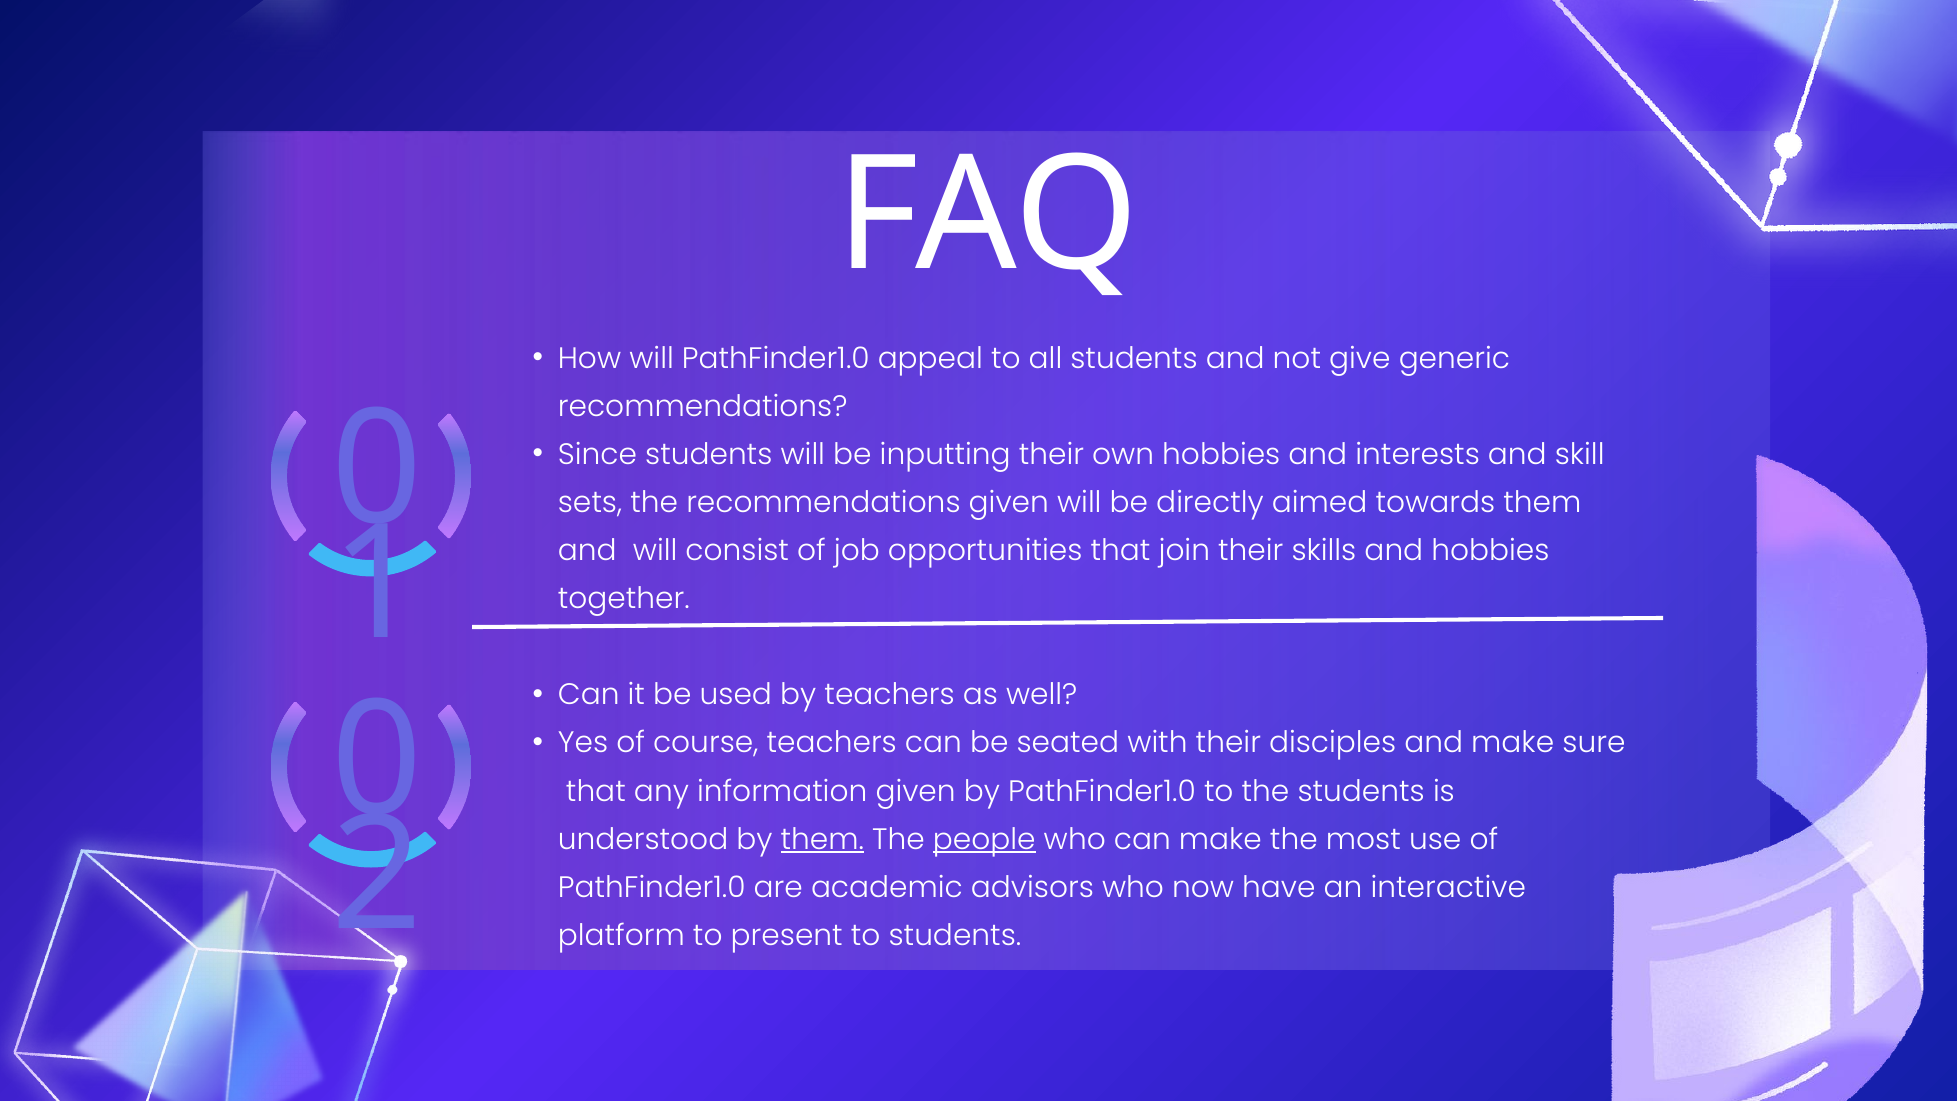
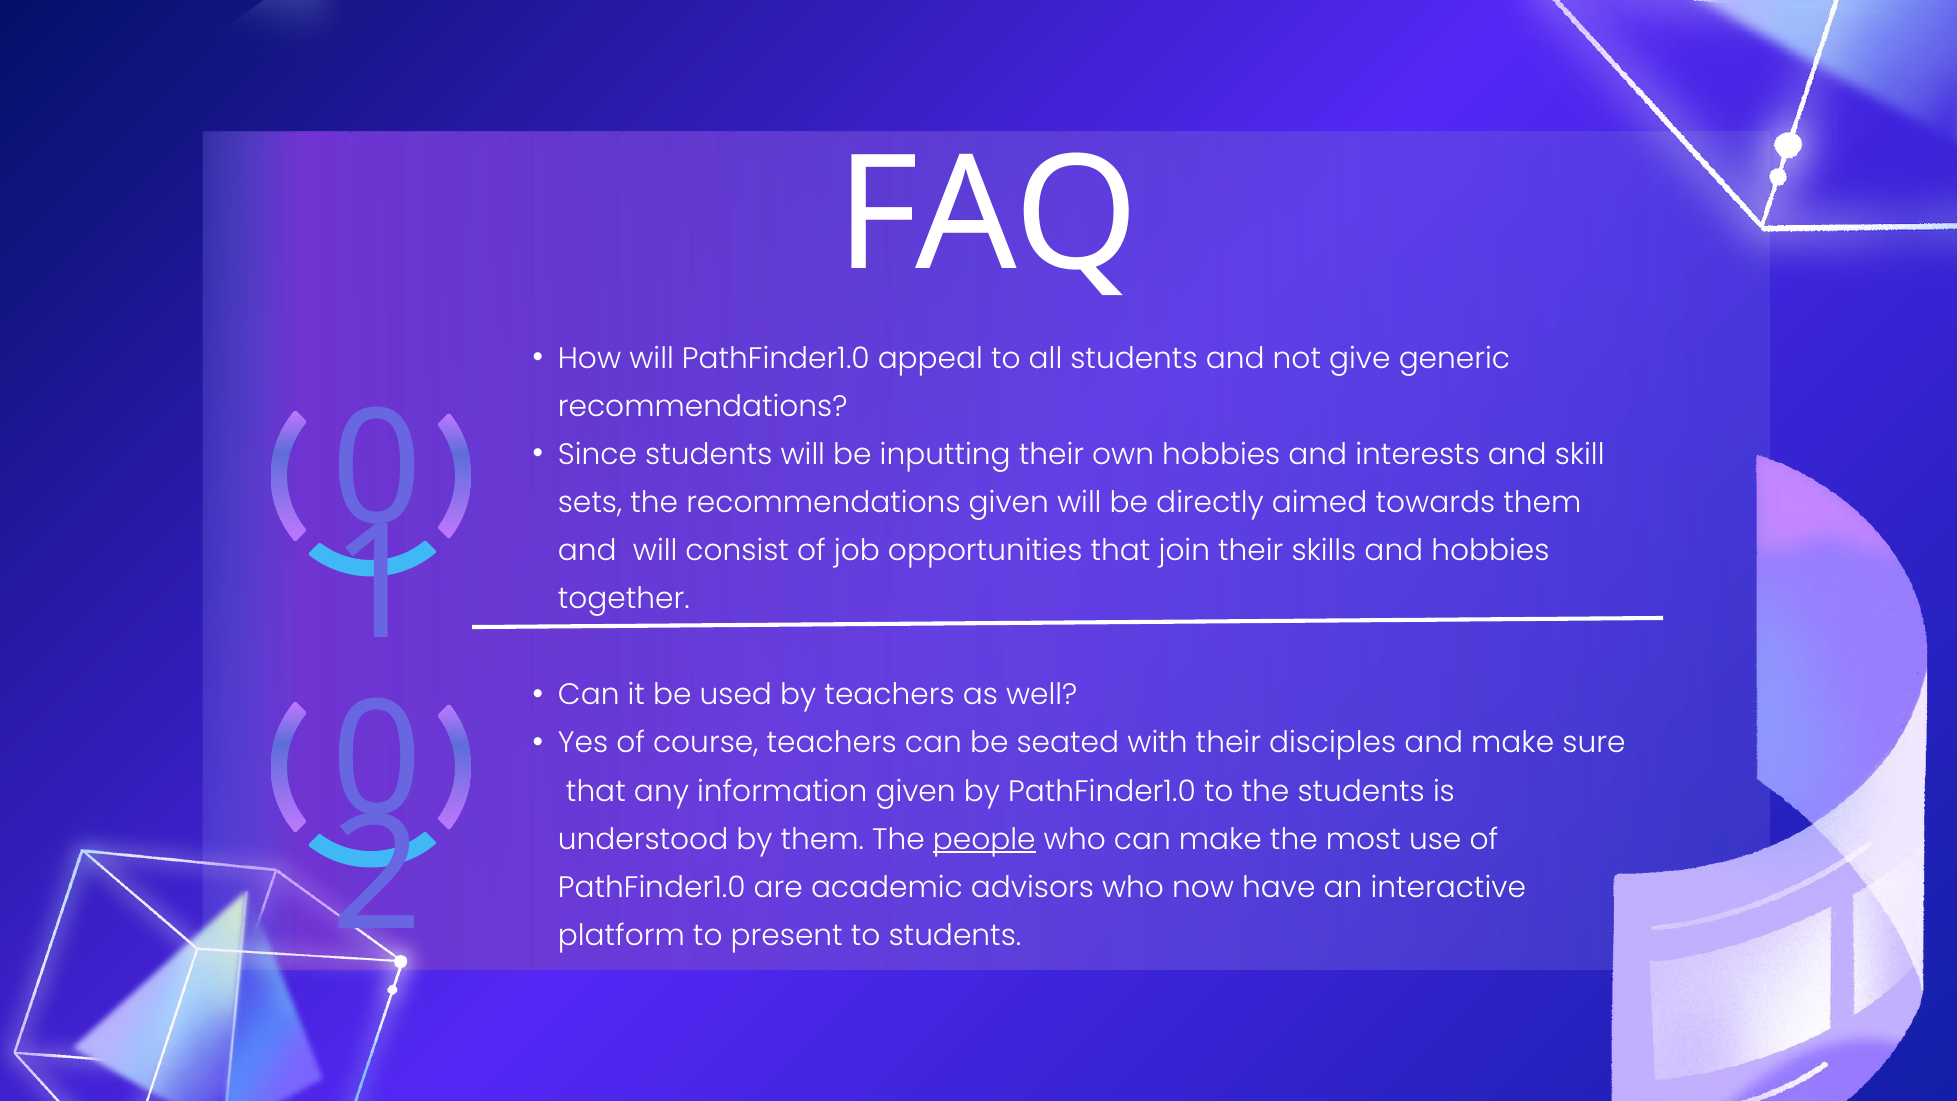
them at (822, 839) underline: present -> none
